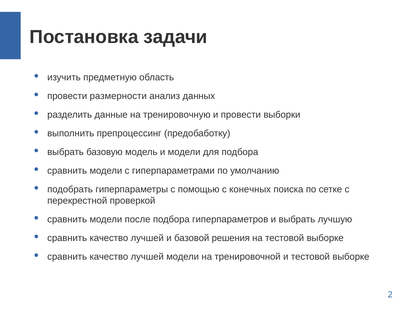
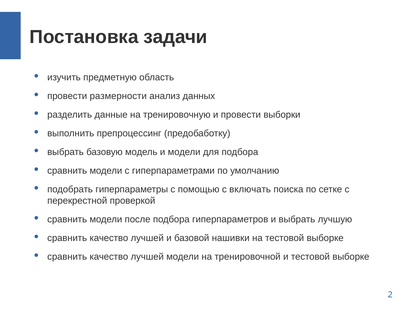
конечных: конечных -> включать
решения: решения -> нашивки
